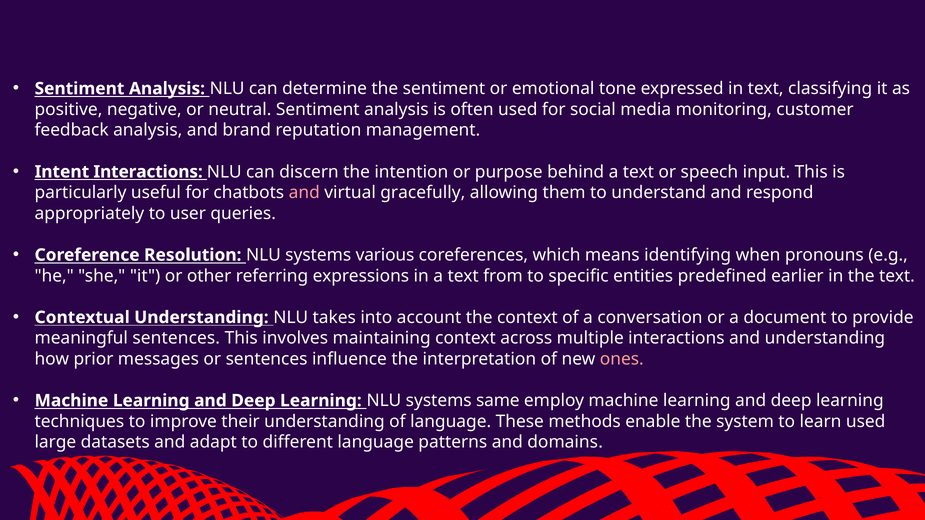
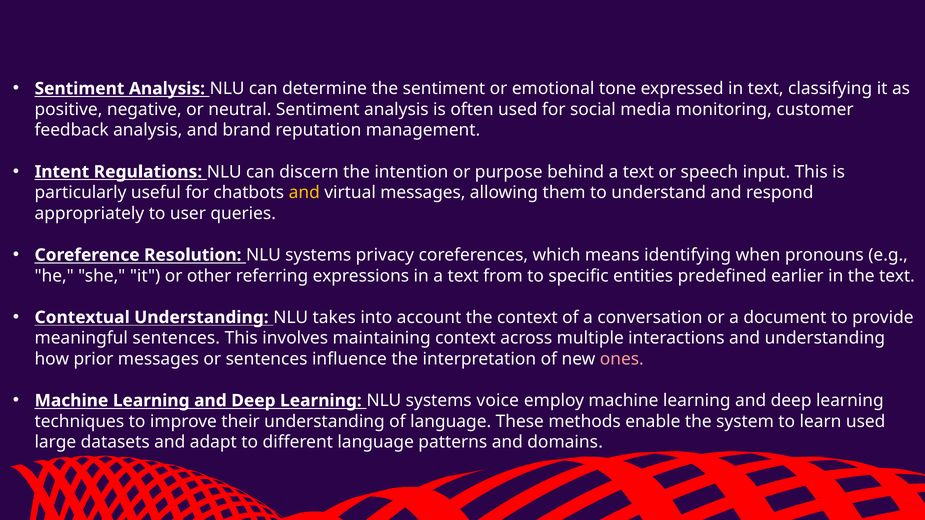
Intent Interactions: Interactions -> Regulations
and at (304, 193) colour: pink -> yellow
virtual gracefully: gracefully -> messages
various: various -> privacy
same: same -> voice
